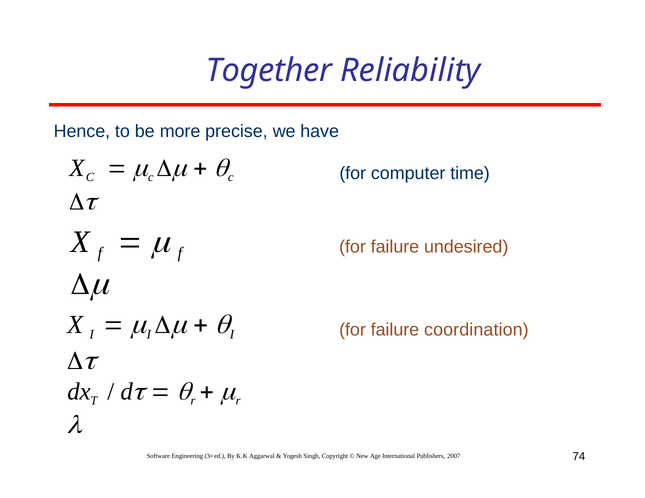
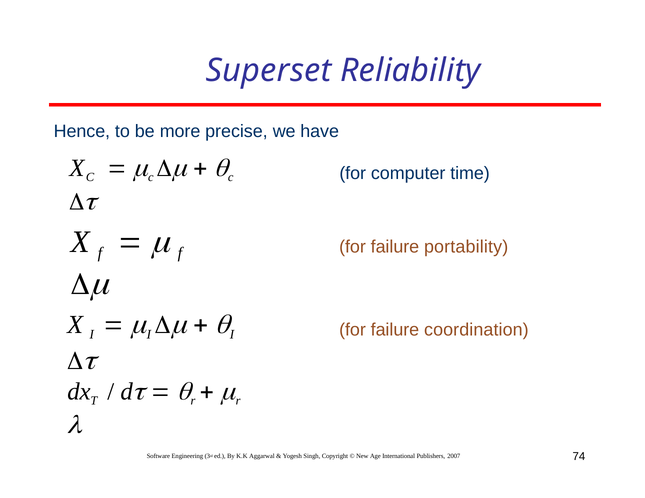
Together: Together -> Superset
undesired: undesired -> portability
